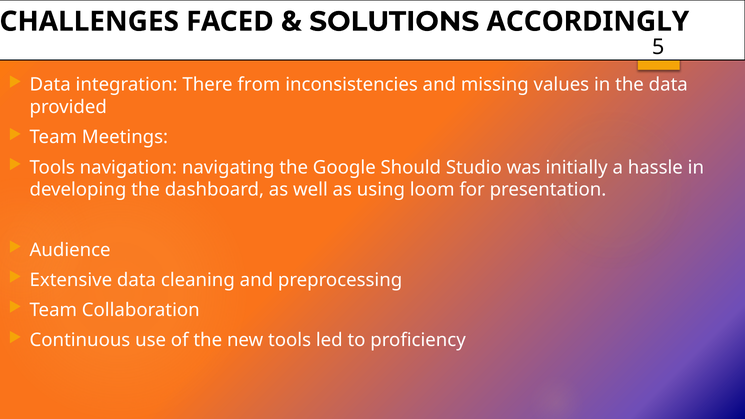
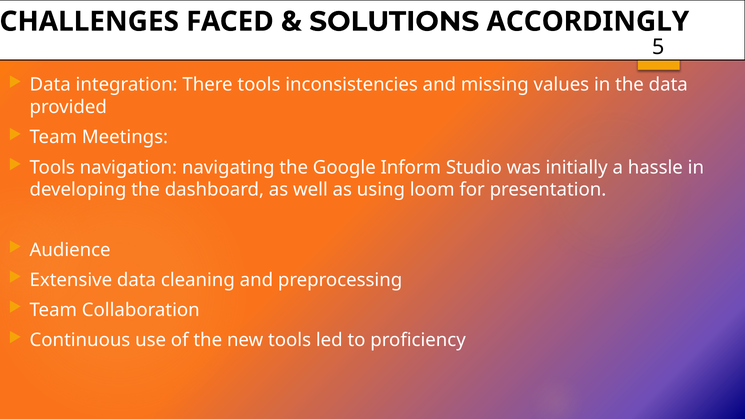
There from: from -> tools
Should: Should -> Inform
